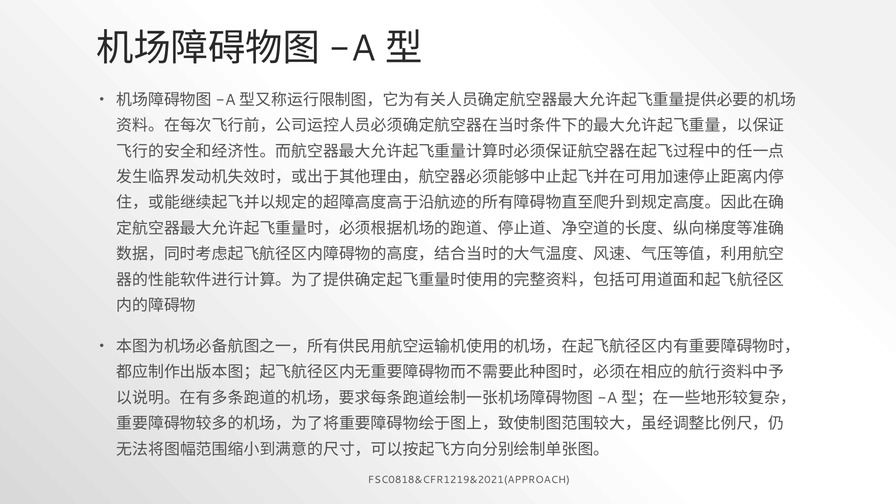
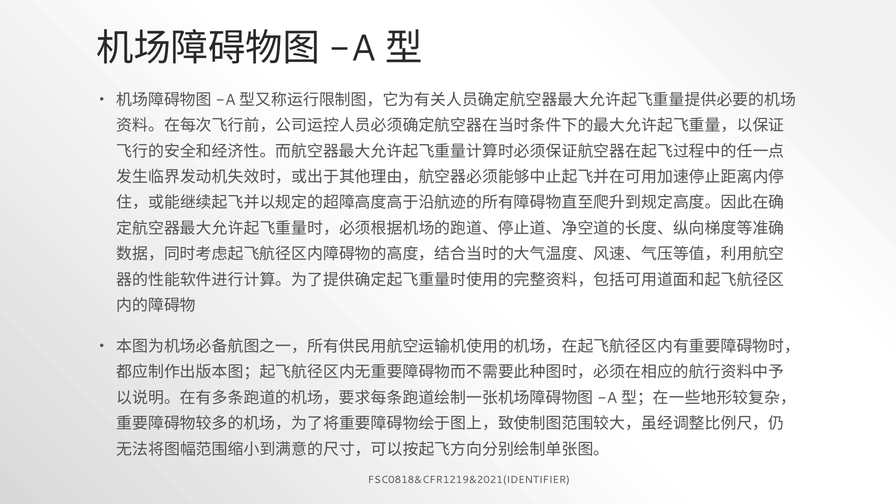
FSC0818&CFR1219&2021(APPROACH: FSC0818&CFR1219&2021(APPROACH -> FSC0818&CFR1219&2021(IDENTIFIER
